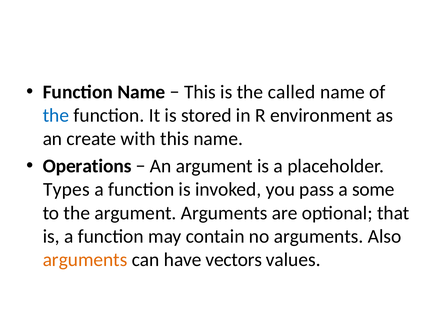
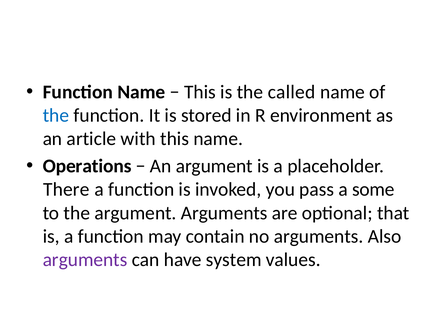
create: create -> article
Types: Types -> There
arguments at (85, 259) colour: orange -> purple
vectors: vectors -> system
